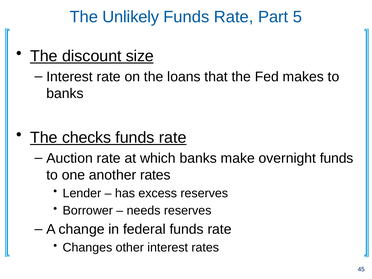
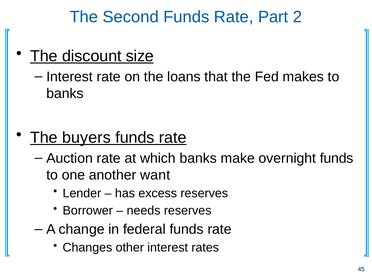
Unlikely: Unlikely -> Second
5: 5 -> 2
checks: checks -> buyers
another rates: rates -> want
